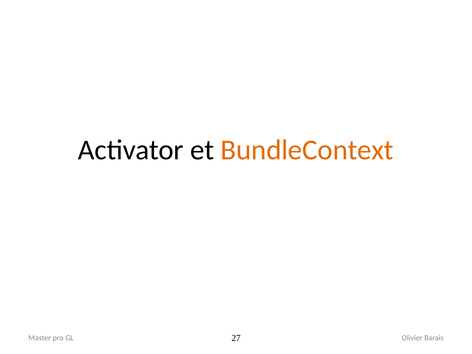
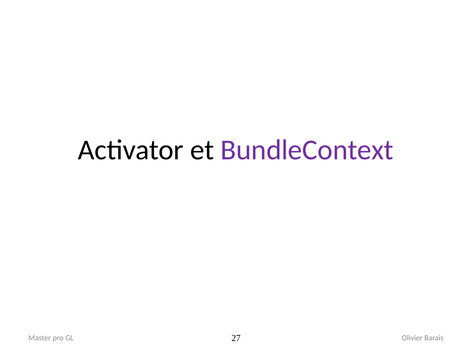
BundleContext colour: orange -> purple
